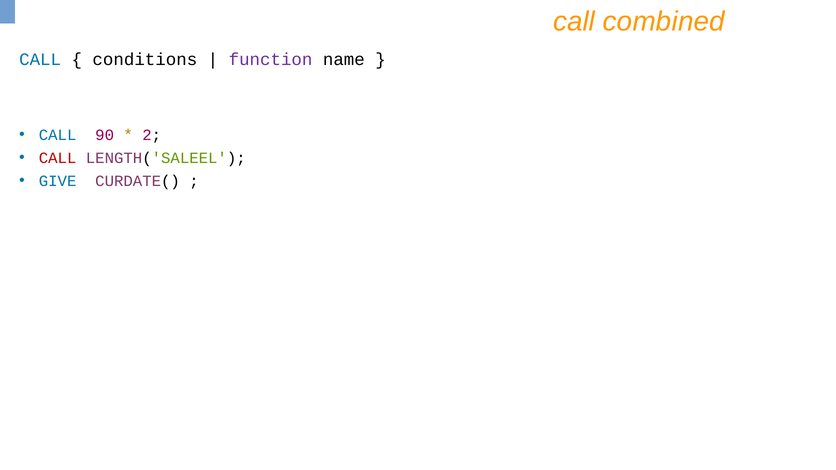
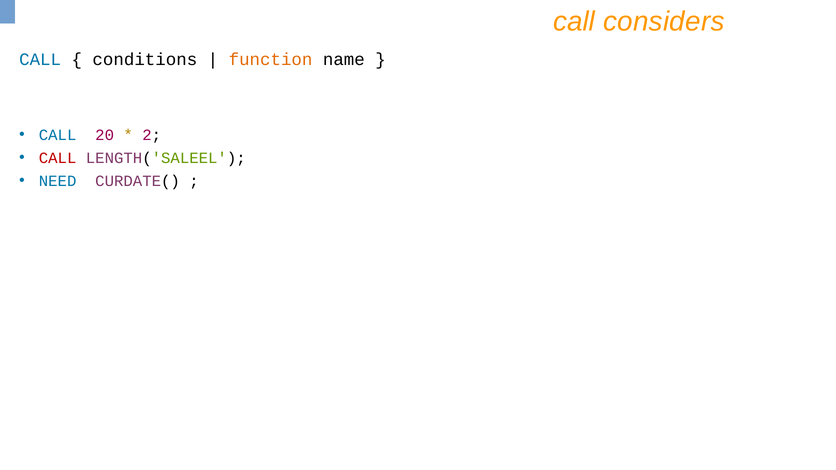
combined: combined -> considers
function colour: purple -> orange
90: 90 -> 20
GIVE: GIVE -> NEED
